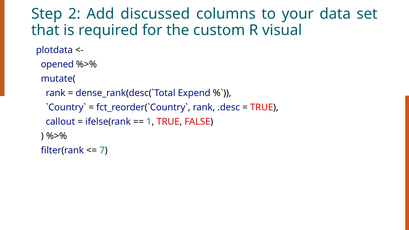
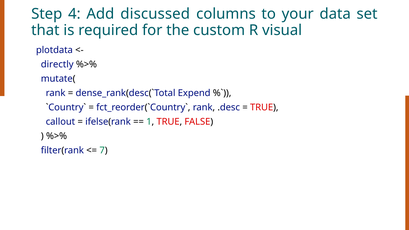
2: 2 -> 4
opened: opened -> directly
